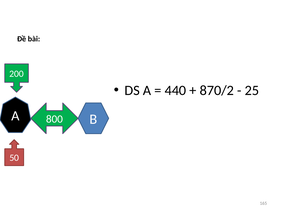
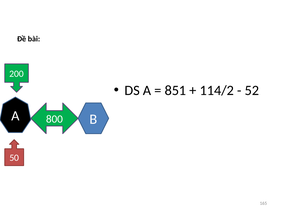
440: 440 -> 851
870/2: 870/2 -> 114/2
25: 25 -> 52
